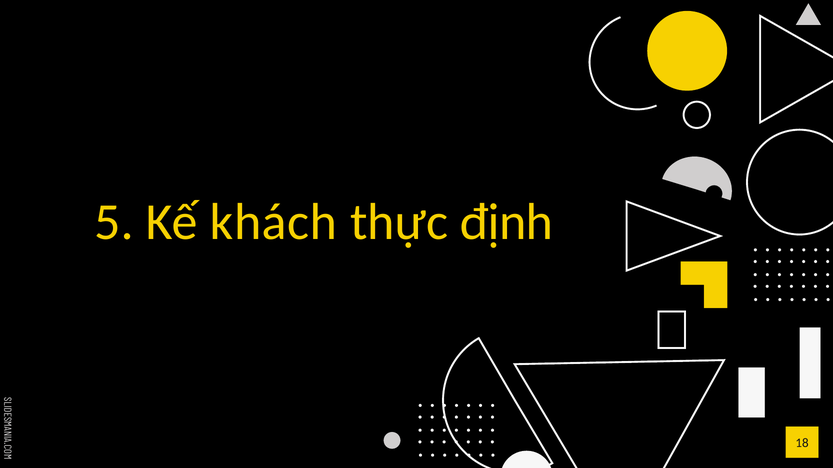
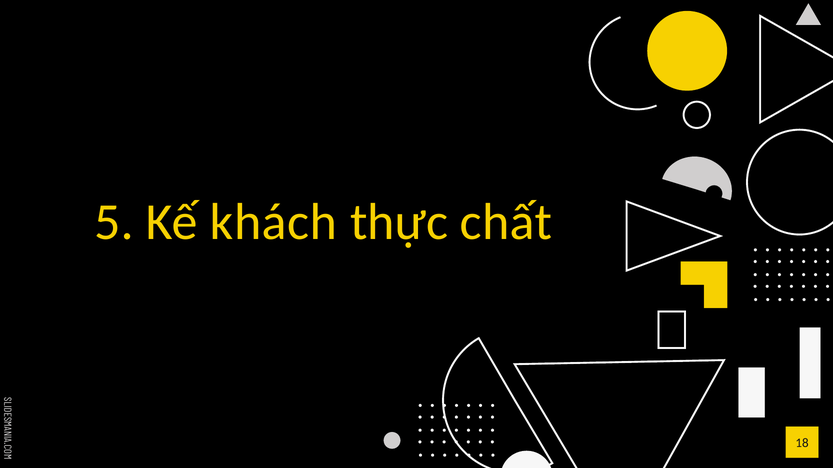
định: định -> chất
